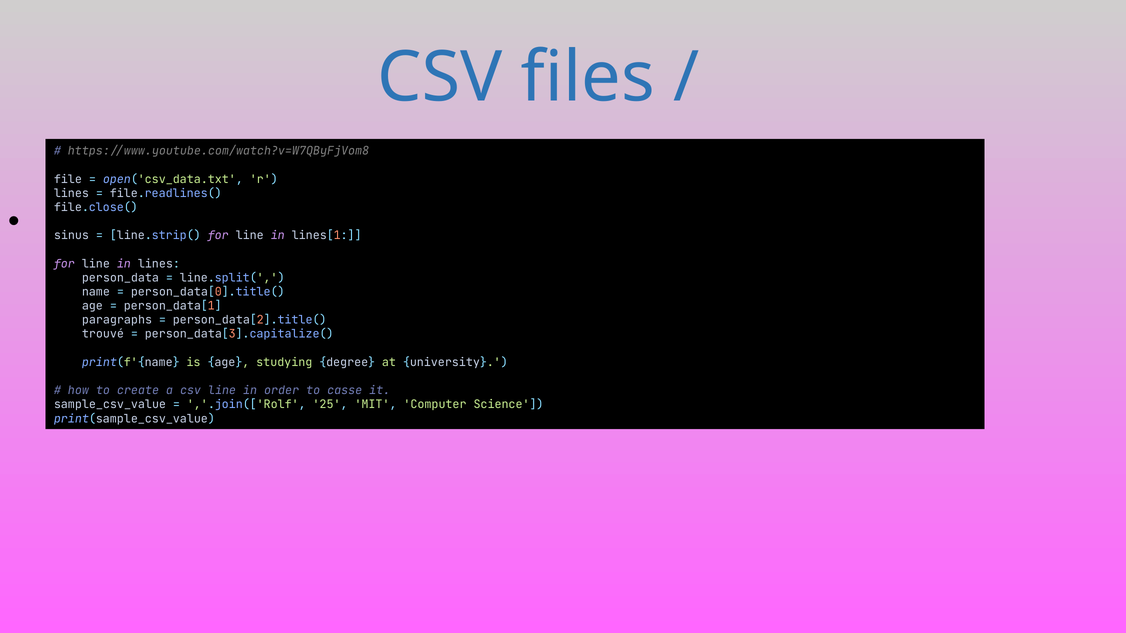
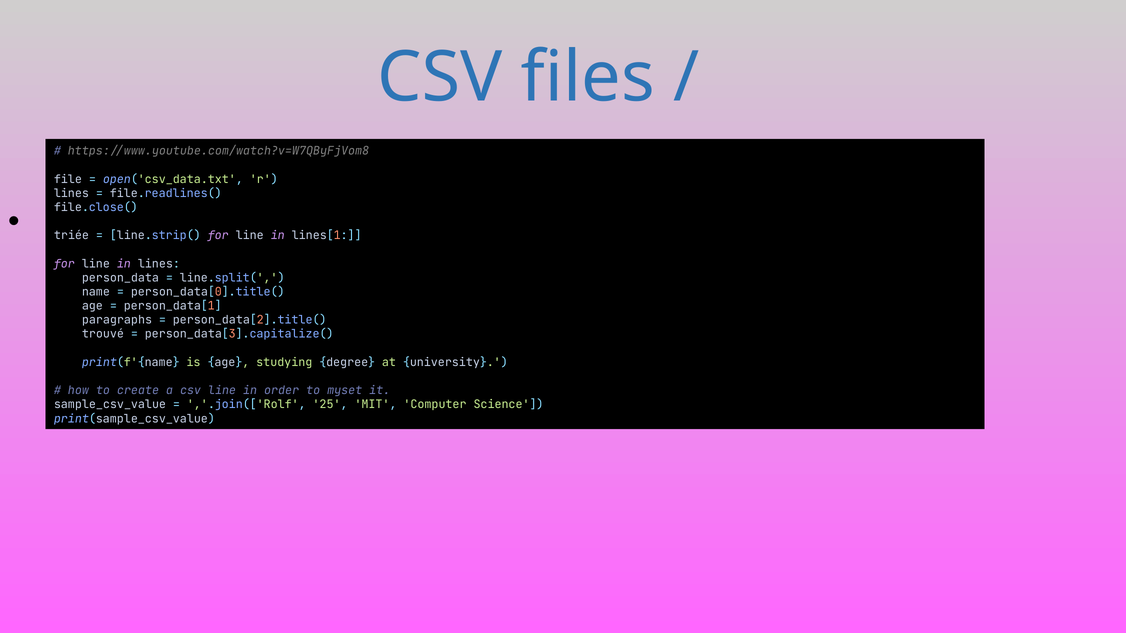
sinus: sinus -> triée
casse: casse -> myset
